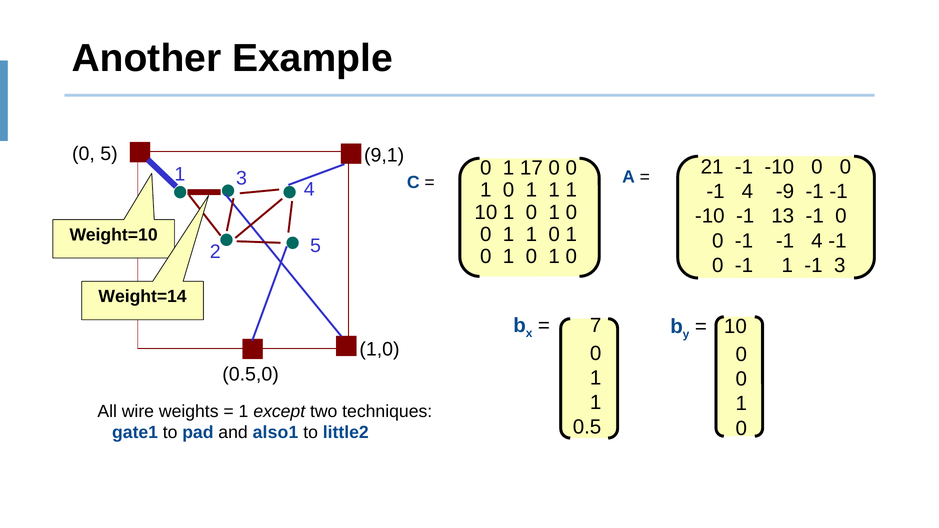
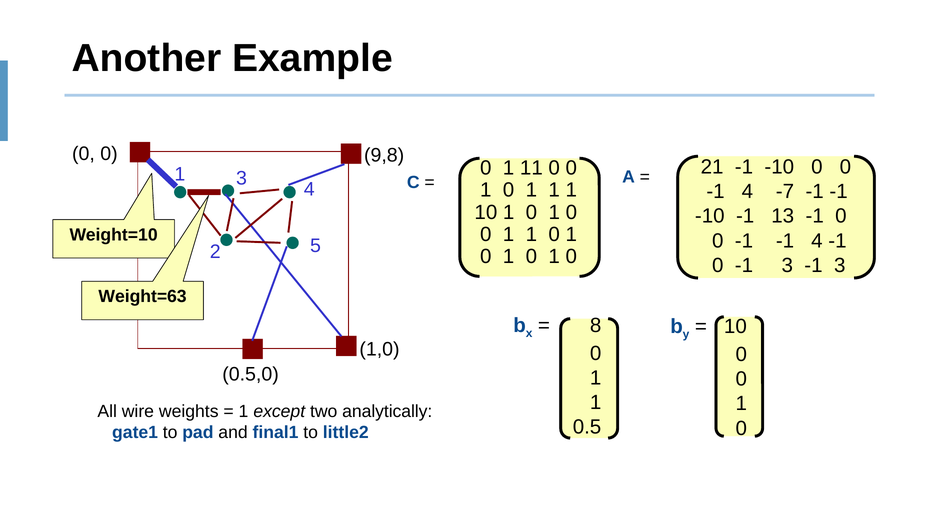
5 at (109, 154): 5 -> 0
9,1: 9,1 -> 9,8
17: 17 -> 11
-9: -9 -> -7
0 -1 1: 1 -> 3
Weight=14: Weight=14 -> Weight=63
7: 7 -> 8
techniques: techniques -> analytically
also1: also1 -> final1
